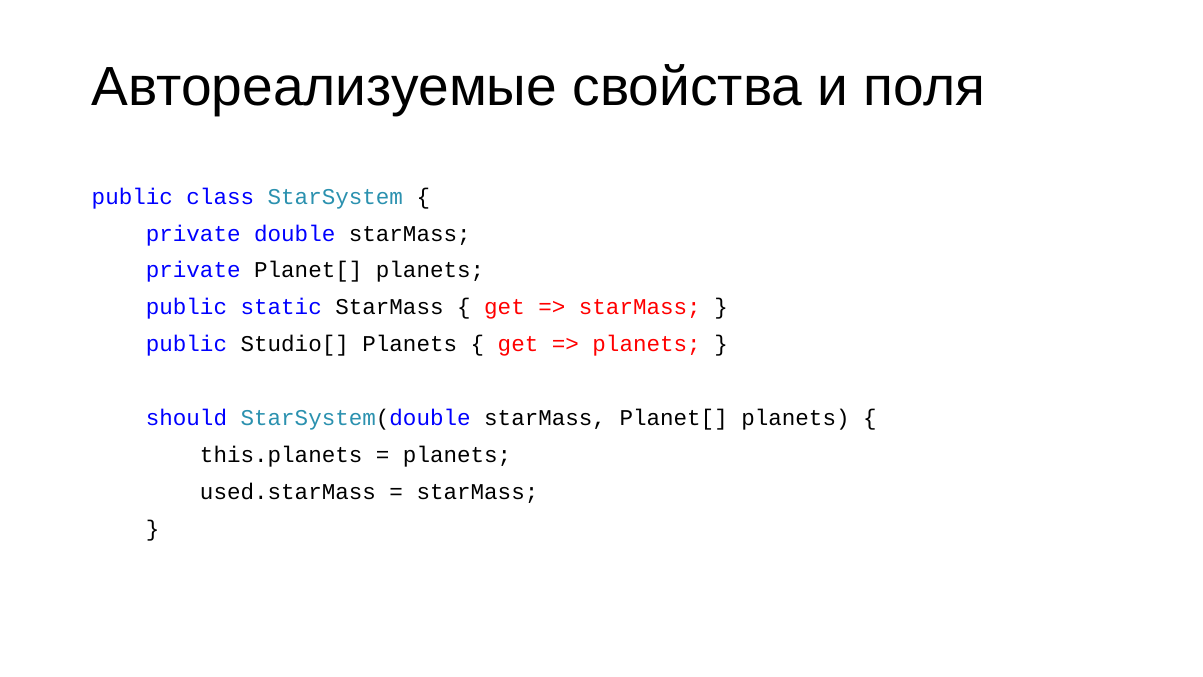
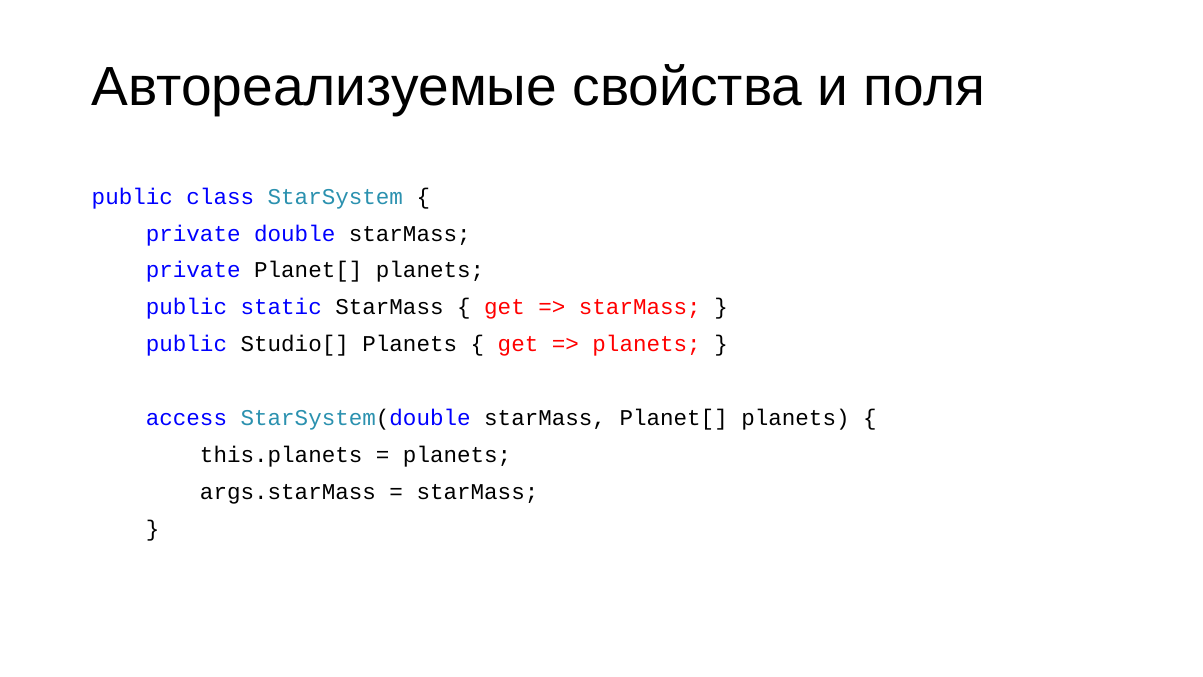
should: should -> access
used.starMass: used.starMass -> args.starMass
